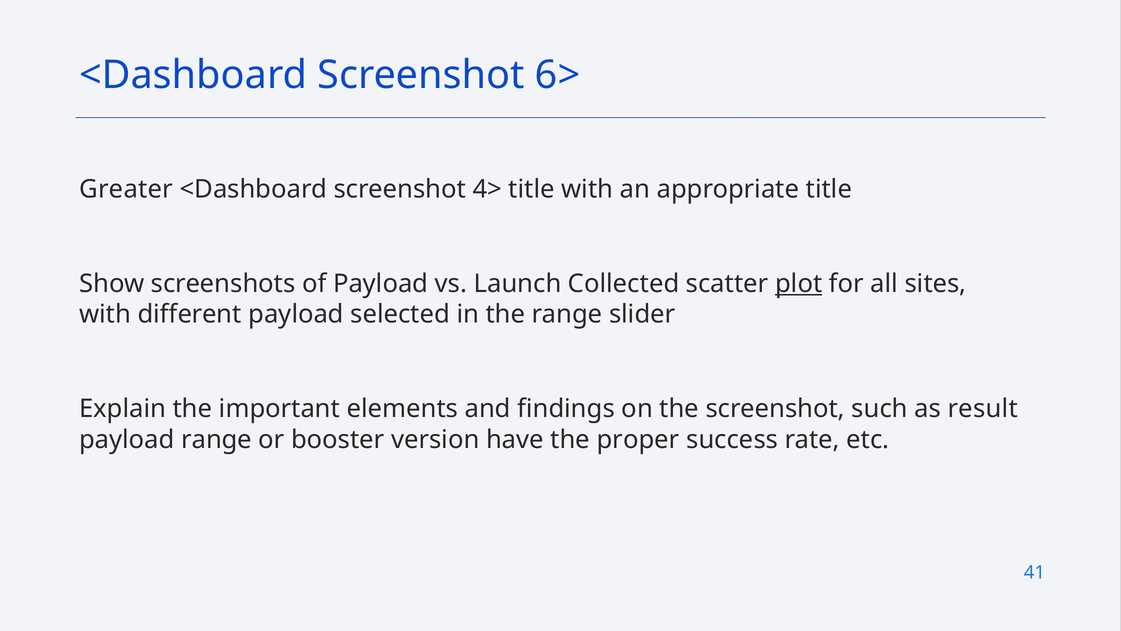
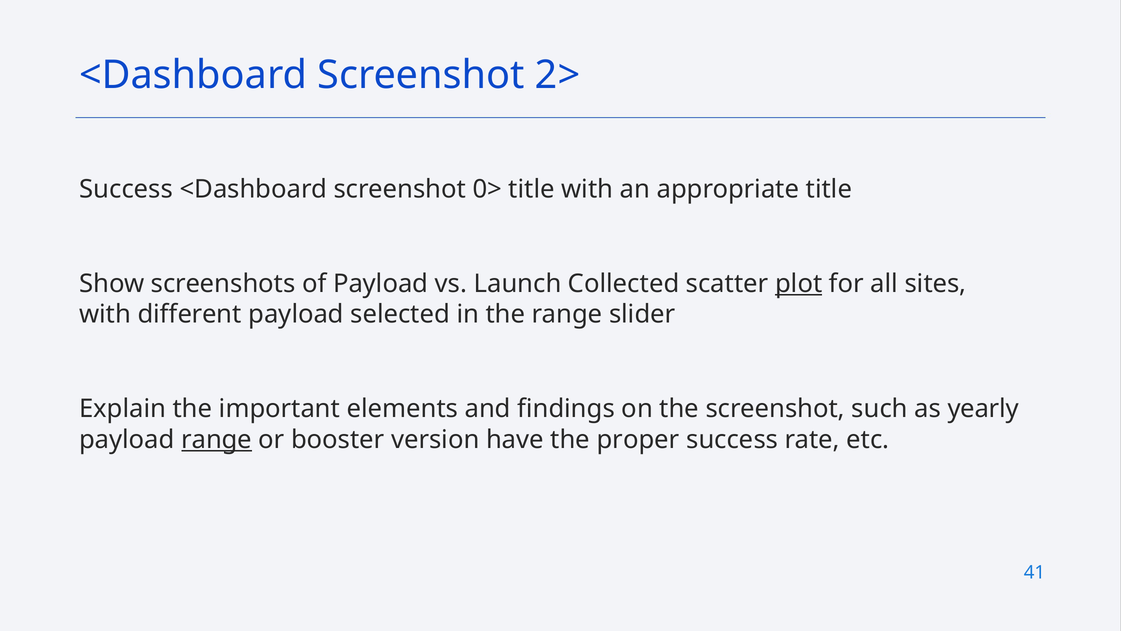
6>: 6> -> 2>
Greater at (126, 189): Greater -> Success
4>: 4> -> 0>
result: result -> yearly
range at (217, 439) underline: none -> present
